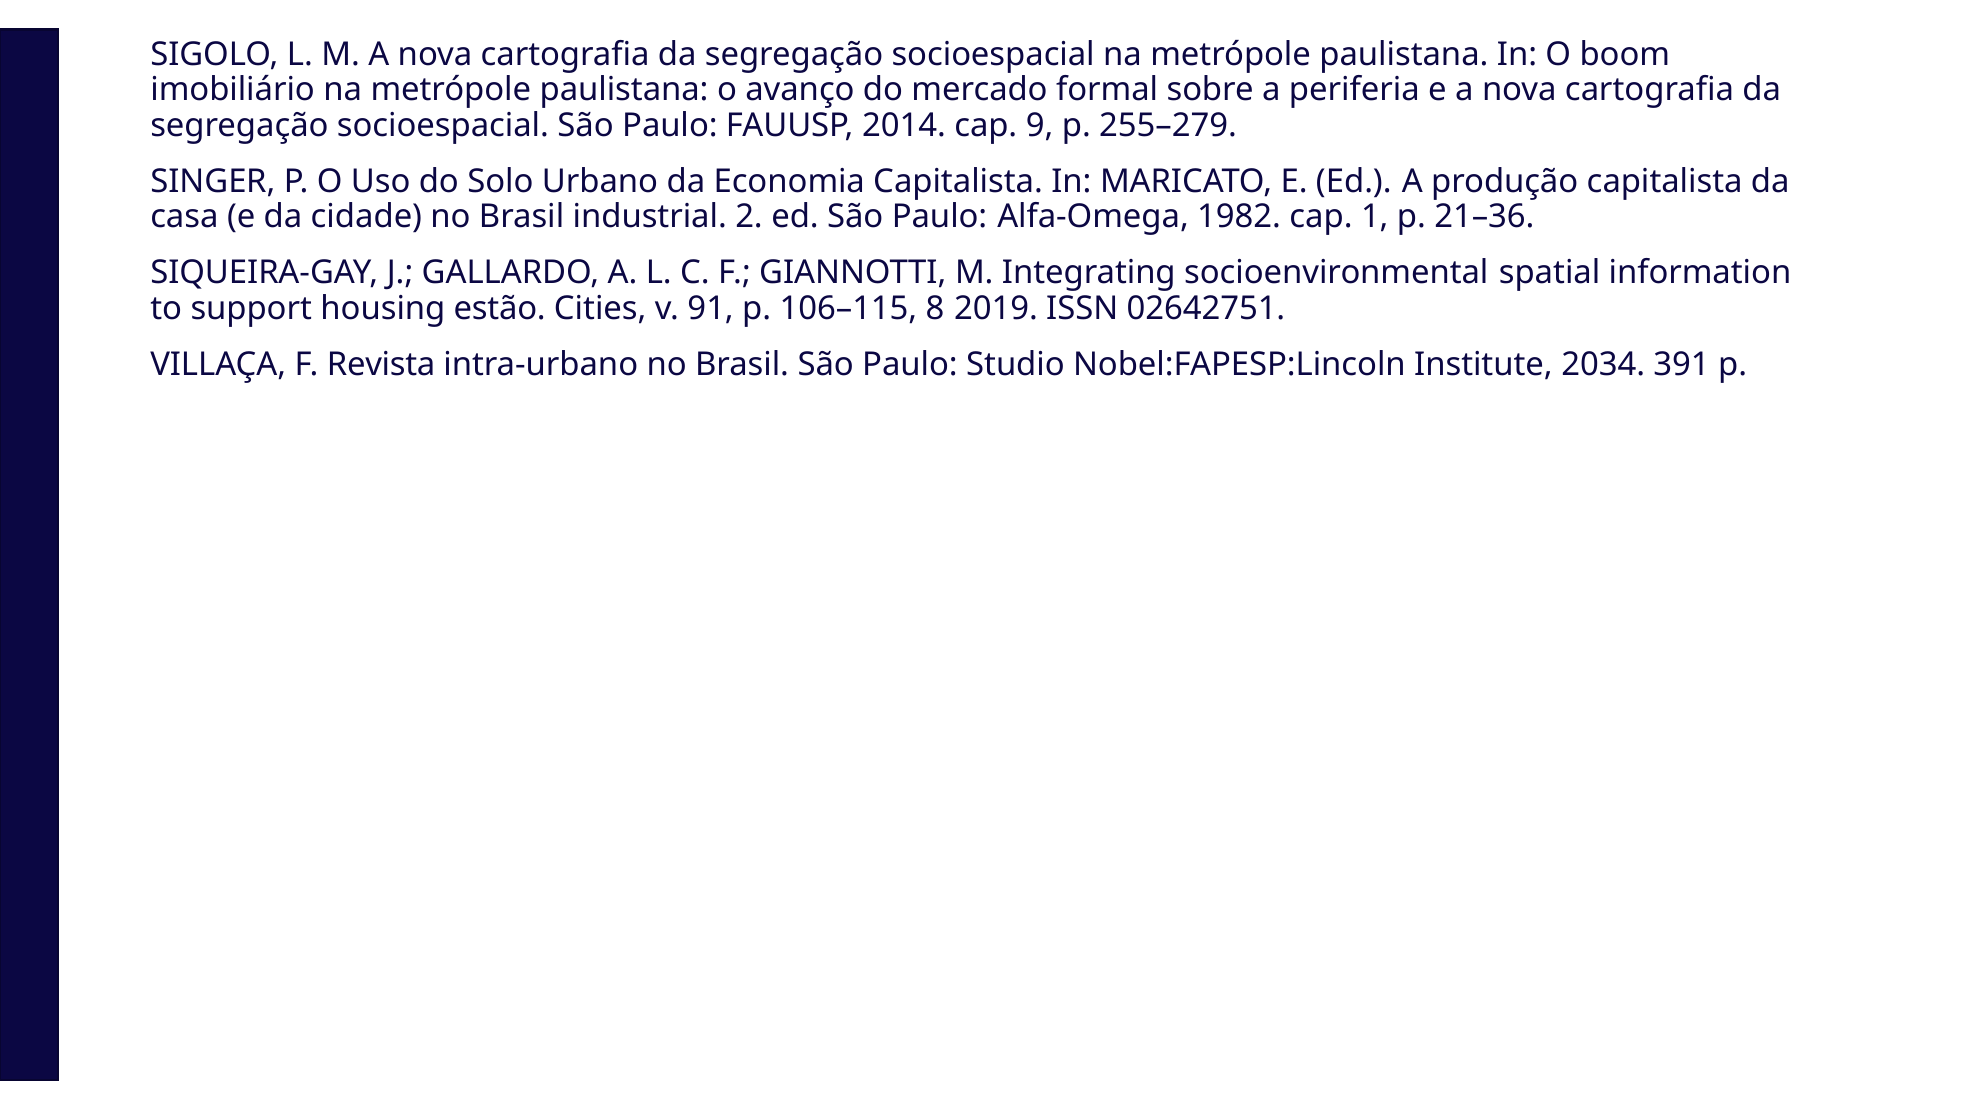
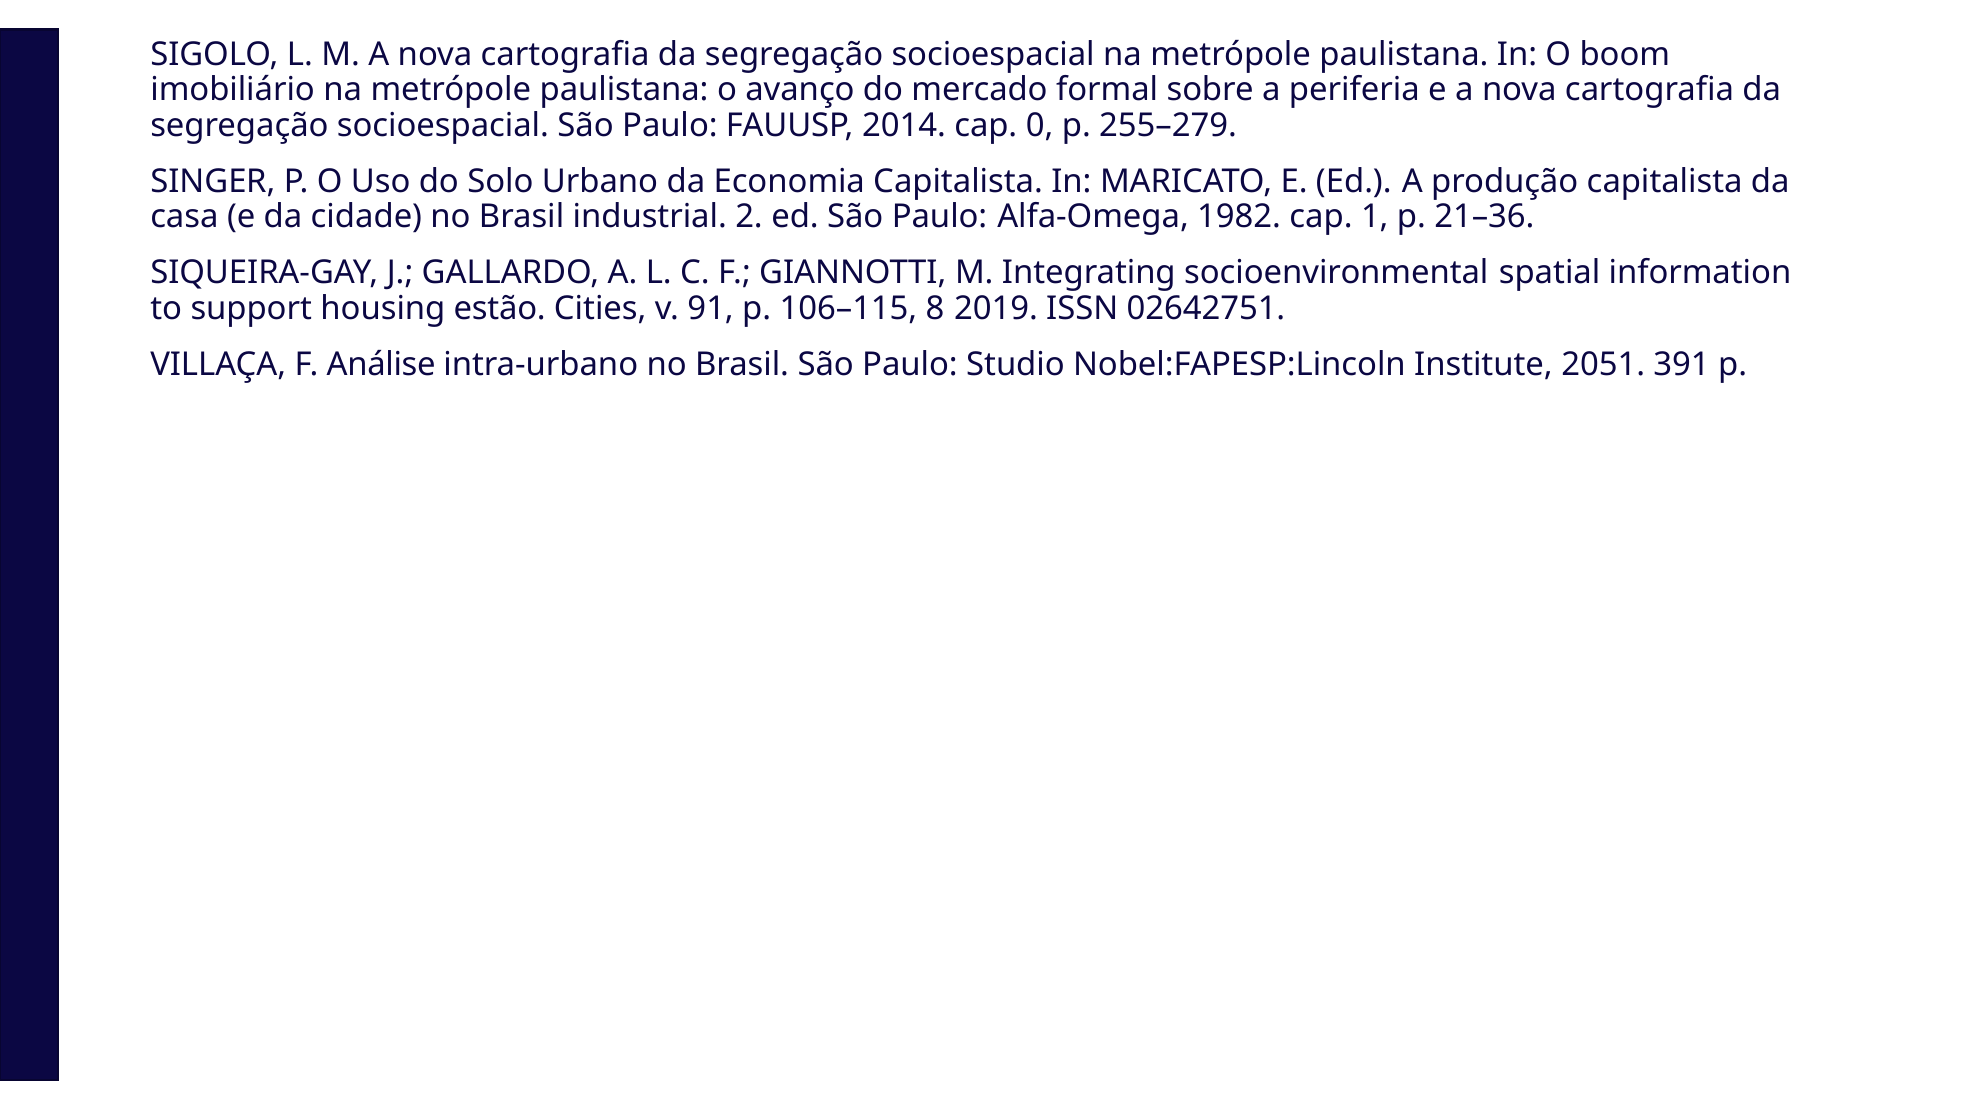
9: 9 -> 0
Revista: Revista -> Análise
2034: 2034 -> 2051
